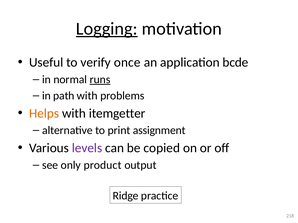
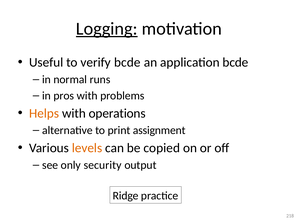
verify once: once -> bcde
runs underline: present -> none
path: path -> pros
itemgetter: itemgetter -> operations
levels colour: purple -> orange
product: product -> security
